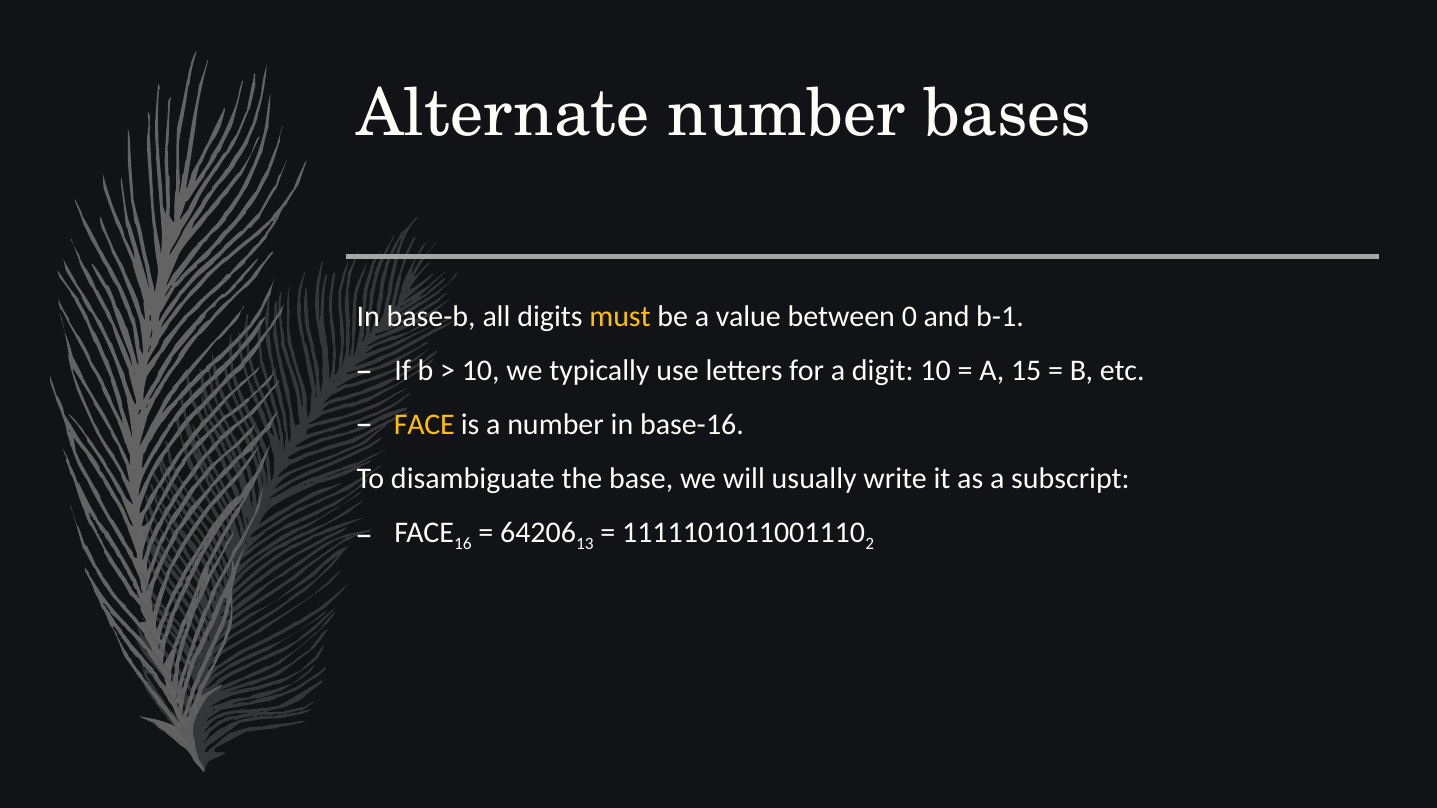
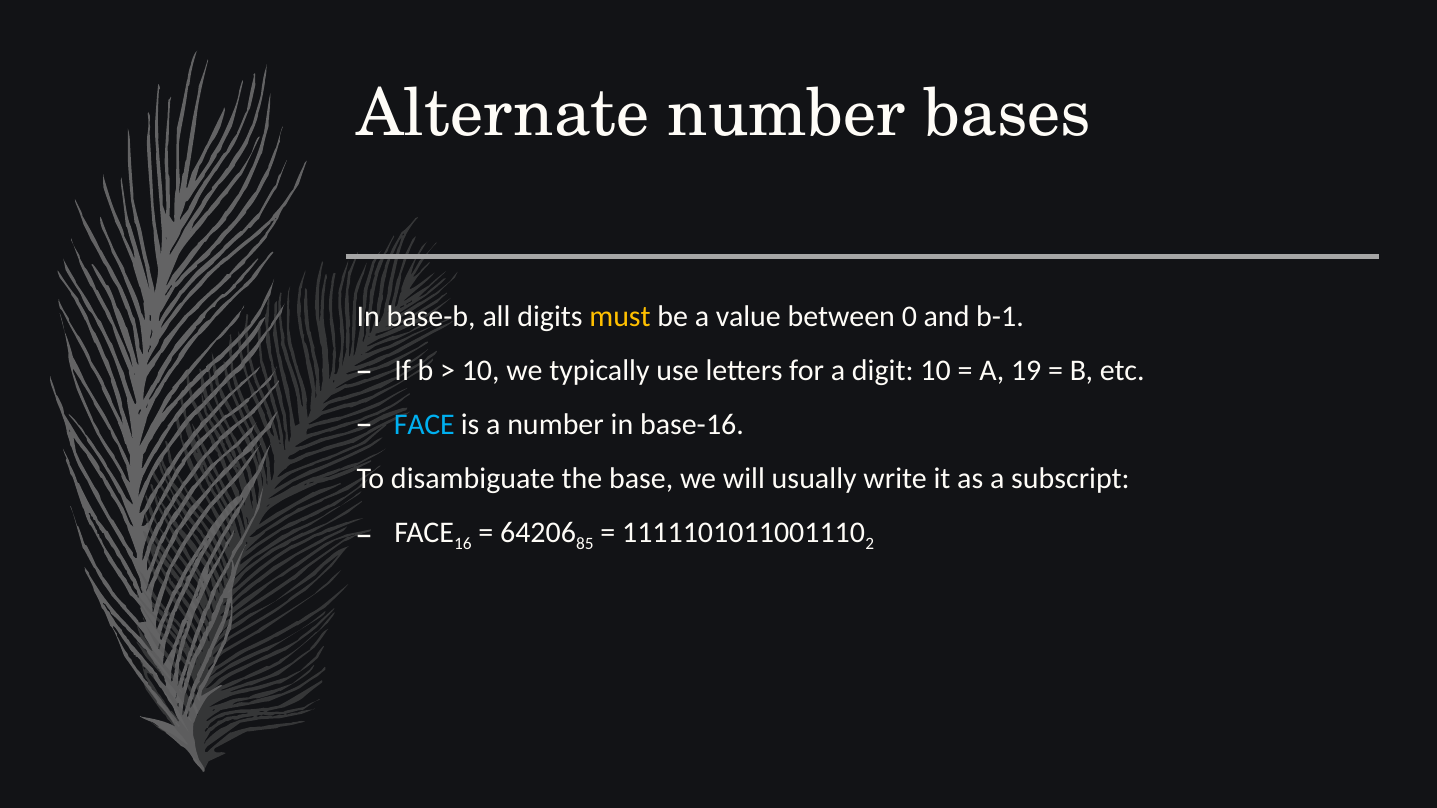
15: 15 -> 19
FACE at (424, 425) colour: yellow -> light blue
13: 13 -> 85
